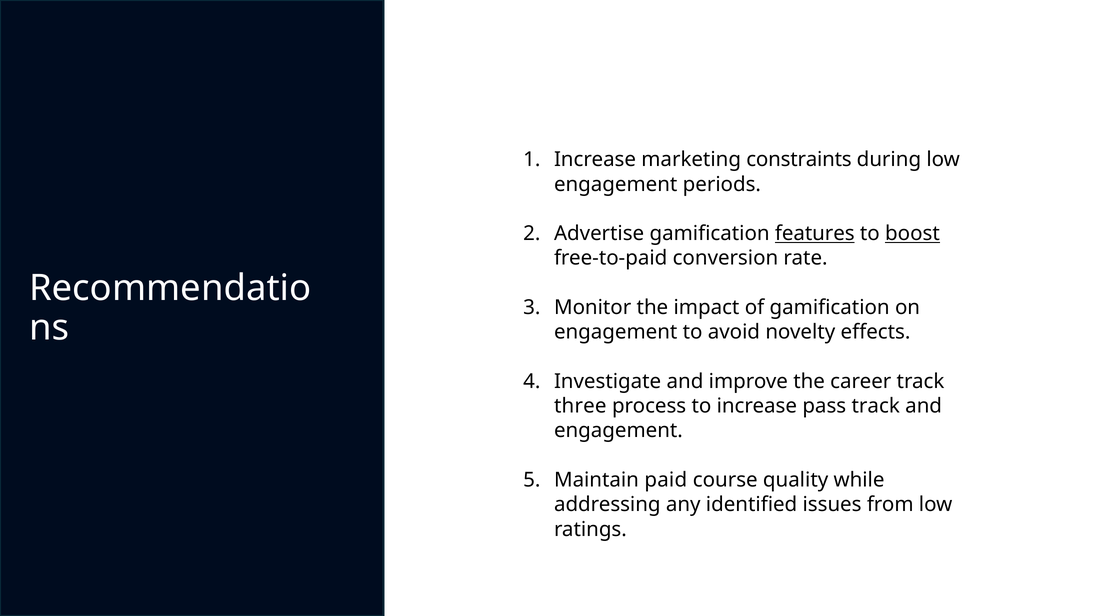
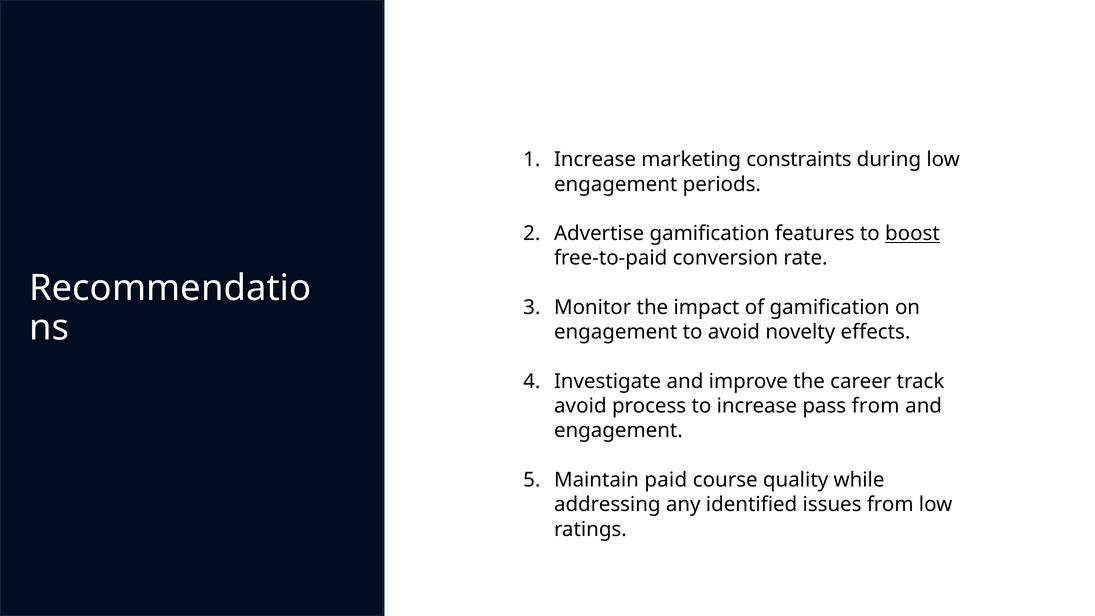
features underline: present -> none
three at (580, 406): three -> avoid
pass track: track -> from
